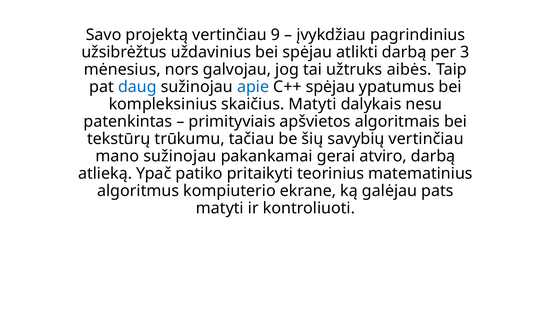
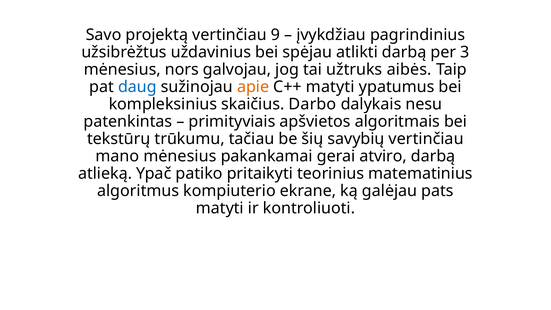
apie colour: blue -> orange
C++ spėjau: spėjau -> matyti
skaičius Matyti: Matyti -> Darbo
mano sužinojau: sužinojau -> mėnesius
